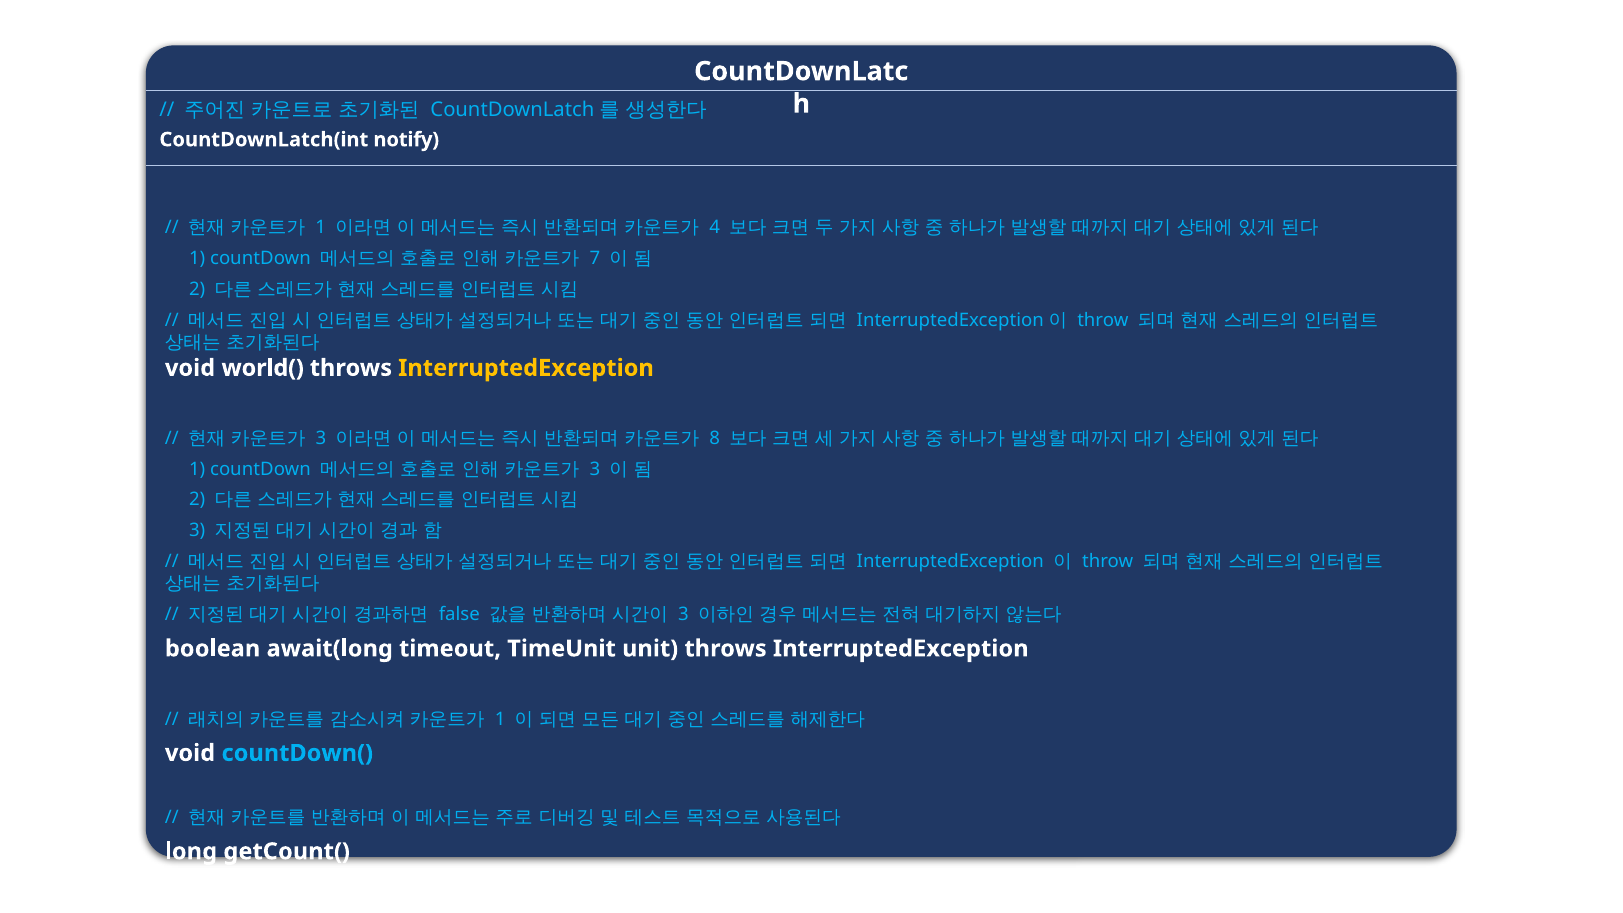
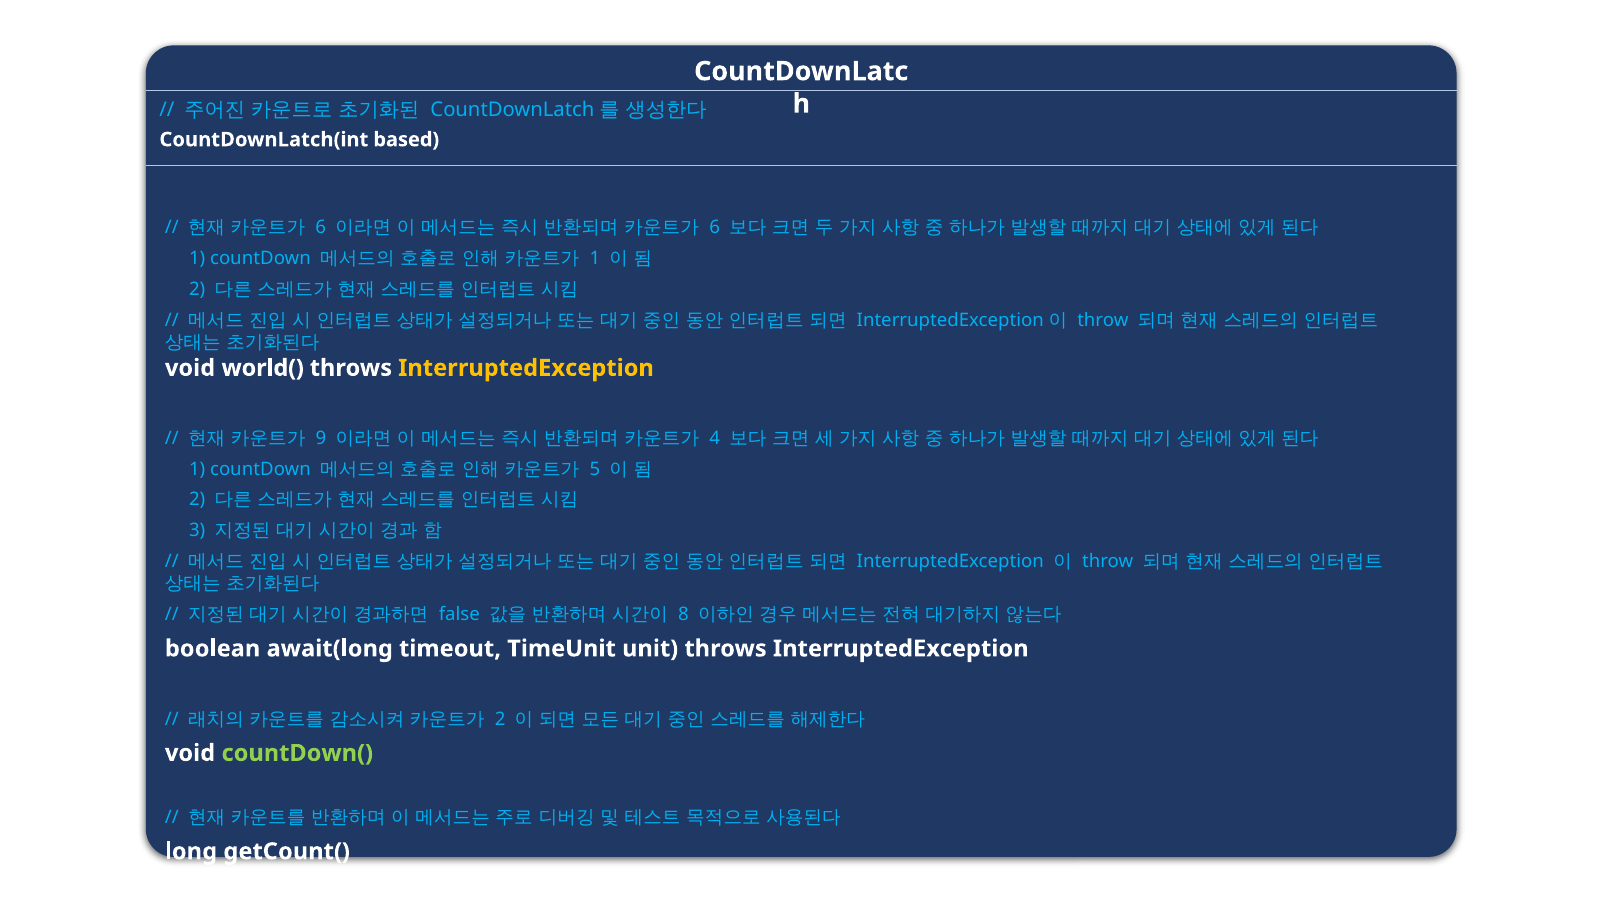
notify: notify -> based
1 at (321, 228): 1 -> 6
4 at (715, 228): 4 -> 6
7 at (595, 258): 7 -> 1
3 at (321, 438): 3 -> 9
8: 8 -> 4
3 at (595, 469): 3 -> 5
3 at (683, 614): 3 -> 8
1 at (500, 719): 1 -> 2
countDown( colour: light blue -> light green
